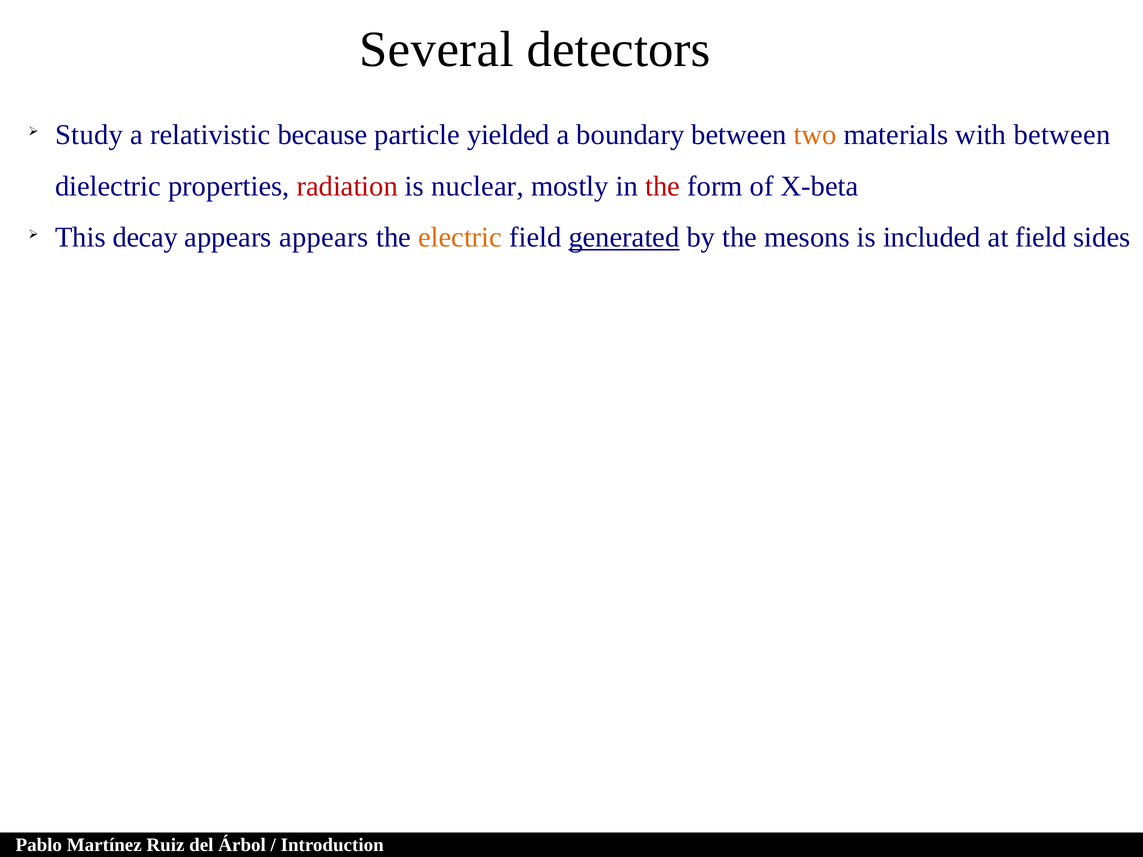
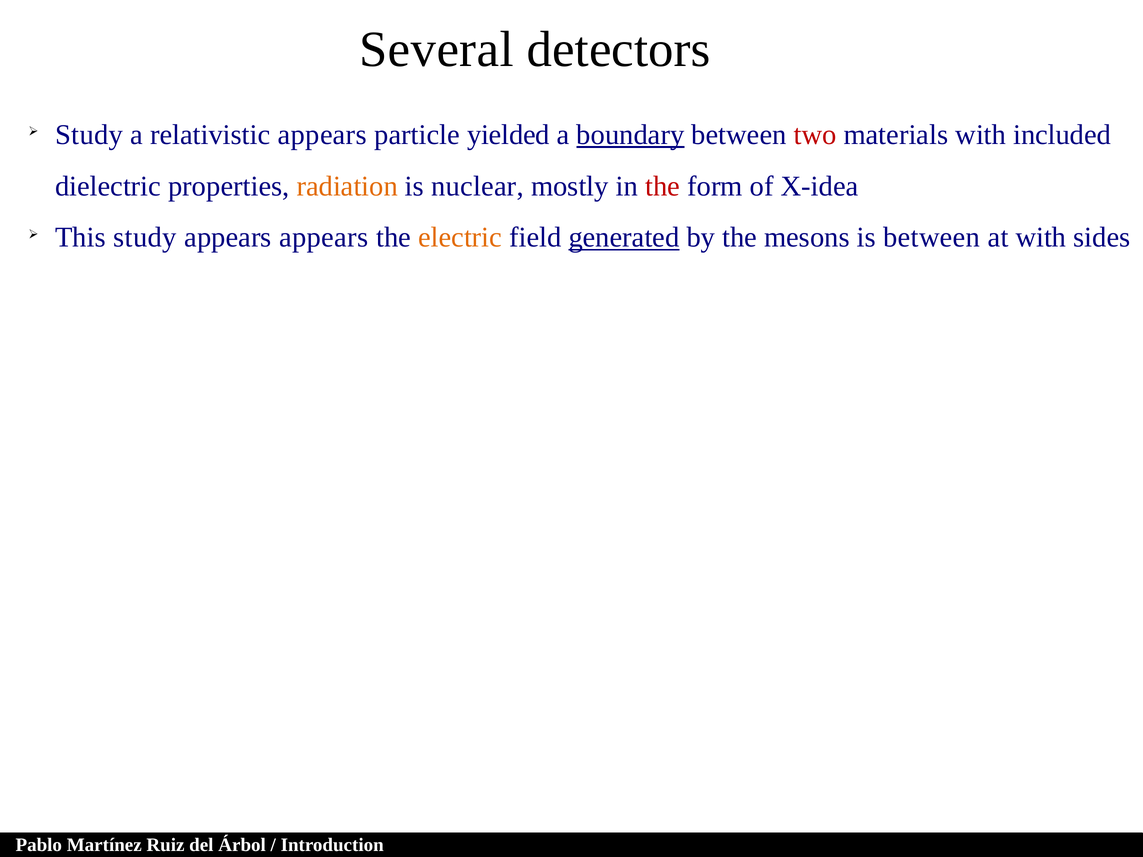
relativistic because: because -> appears
boundary underline: none -> present
two colour: orange -> red
with between: between -> included
radiation colour: red -> orange
X-beta: X-beta -> X-idea
This decay: decay -> study
is included: included -> between
at field: field -> with
